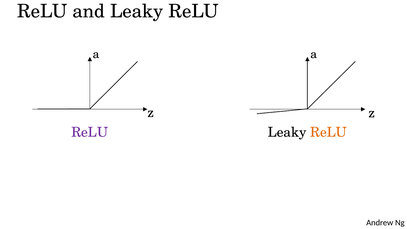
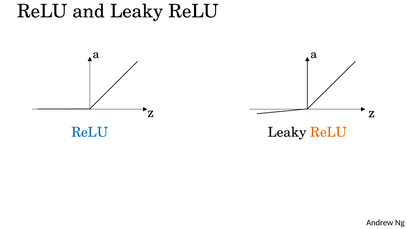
ReLU at (90, 132) colour: purple -> blue
